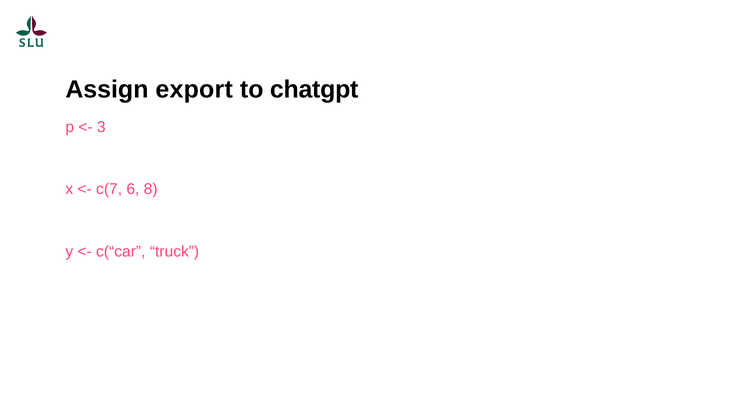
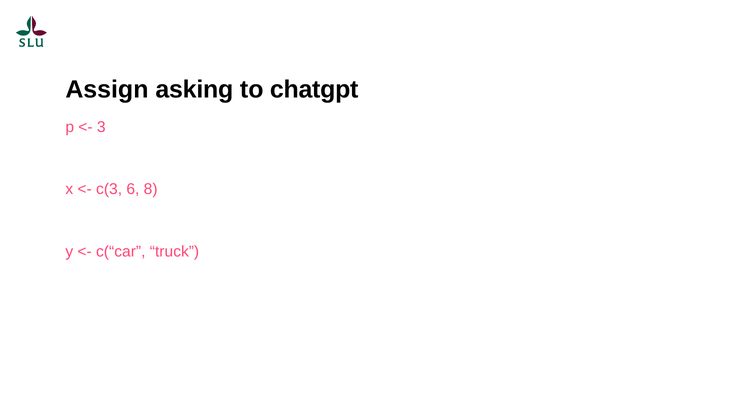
export: export -> asking
c(7: c(7 -> c(3
